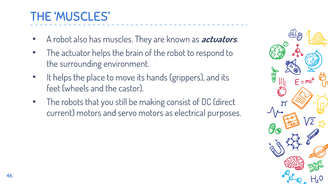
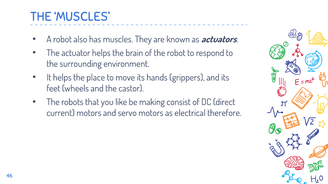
still: still -> like
purposes: purposes -> therefore
